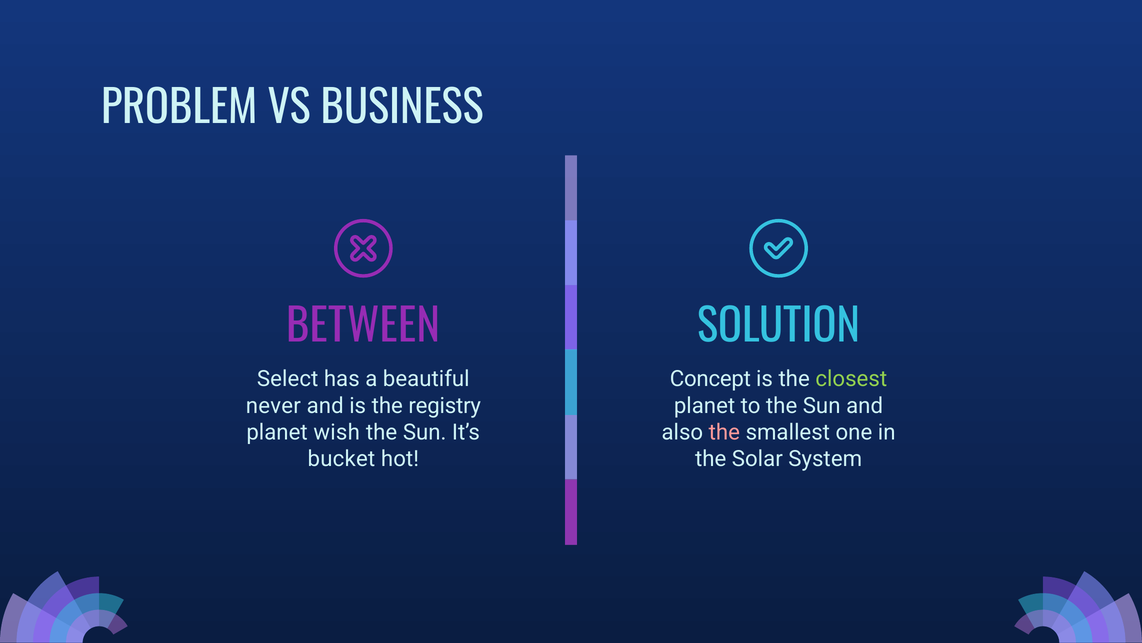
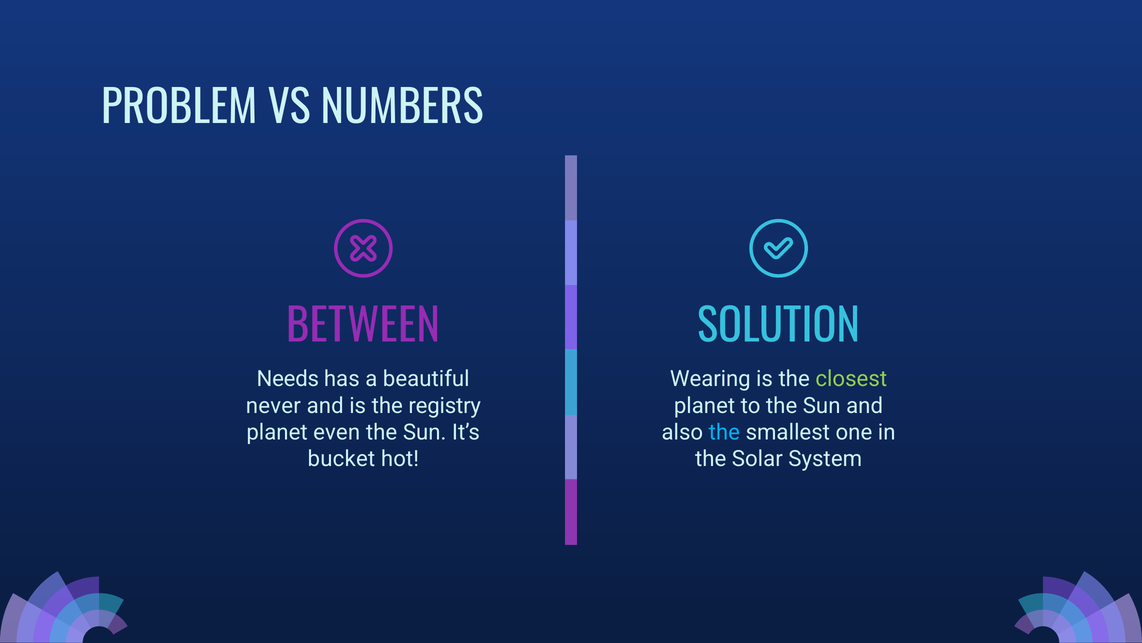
BUSINESS: BUSINESS -> NUMBERS
Select: Select -> Needs
Concept: Concept -> Wearing
wish: wish -> even
the at (724, 432) colour: pink -> light blue
